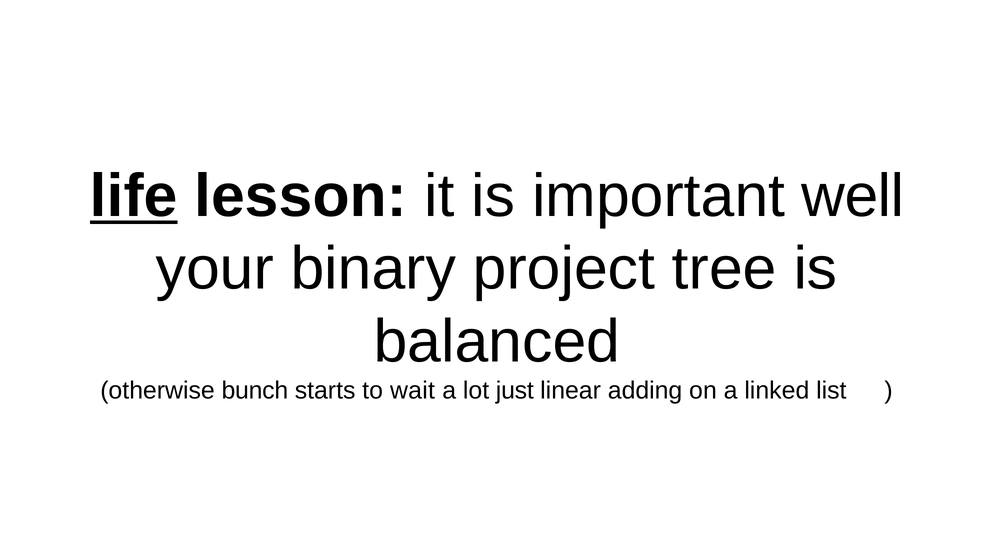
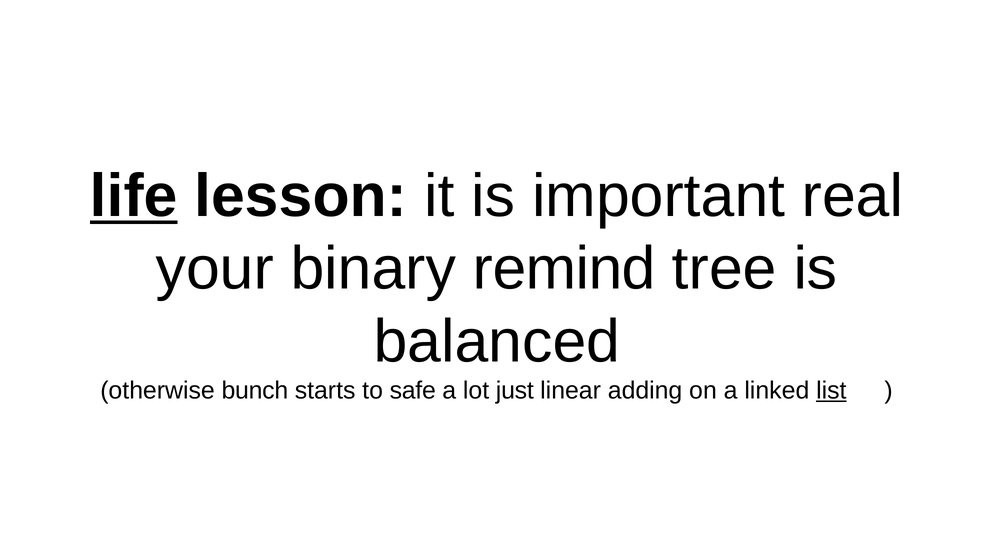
well: well -> real
project: project -> remind
wait: wait -> safe
list underline: none -> present
